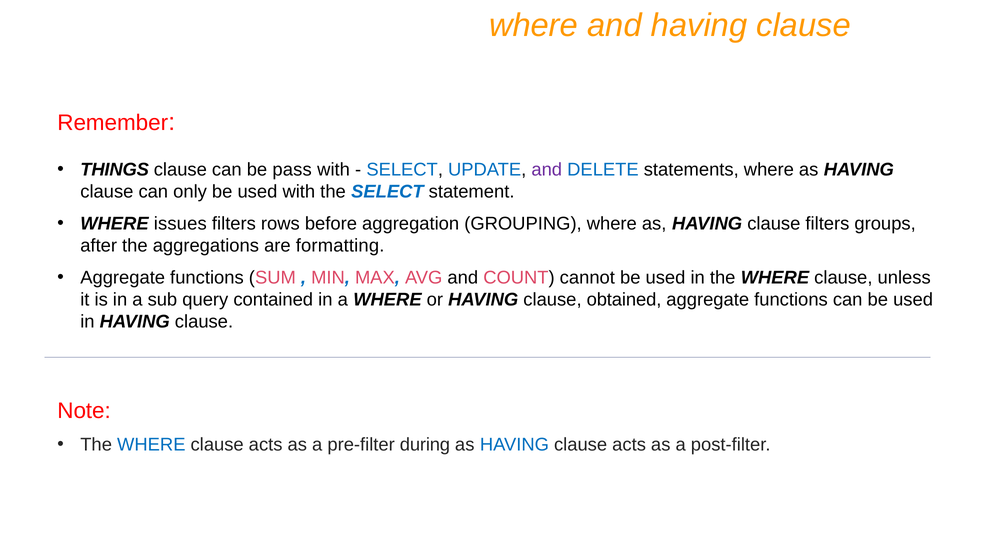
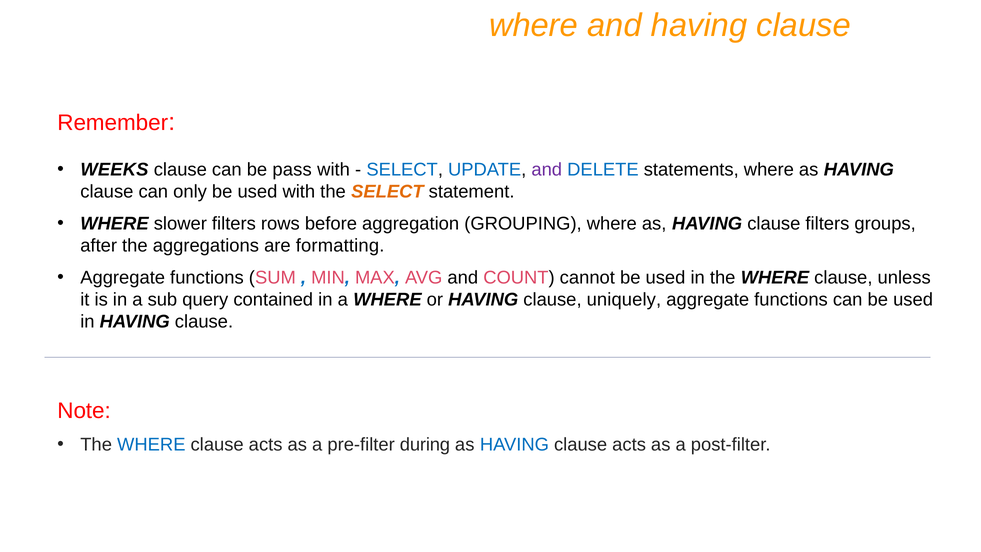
THINGS: THINGS -> WEEKS
SELECT at (387, 192) colour: blue -> orange
issues: issues -> slower
obtained: obtained -> uniquely
